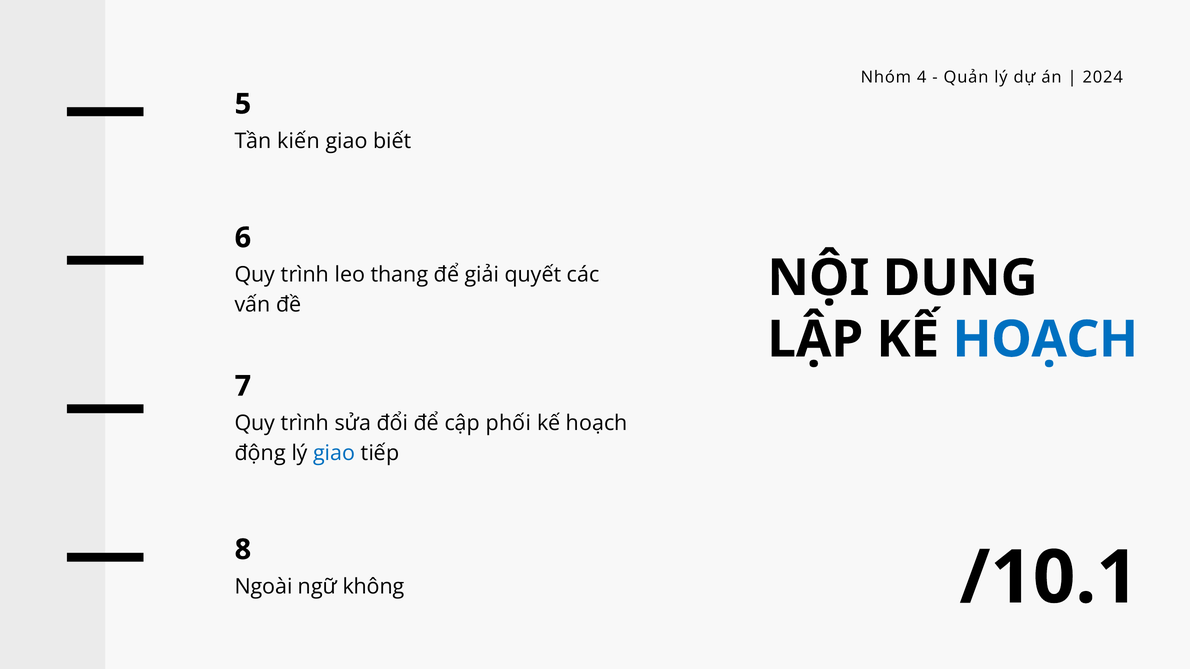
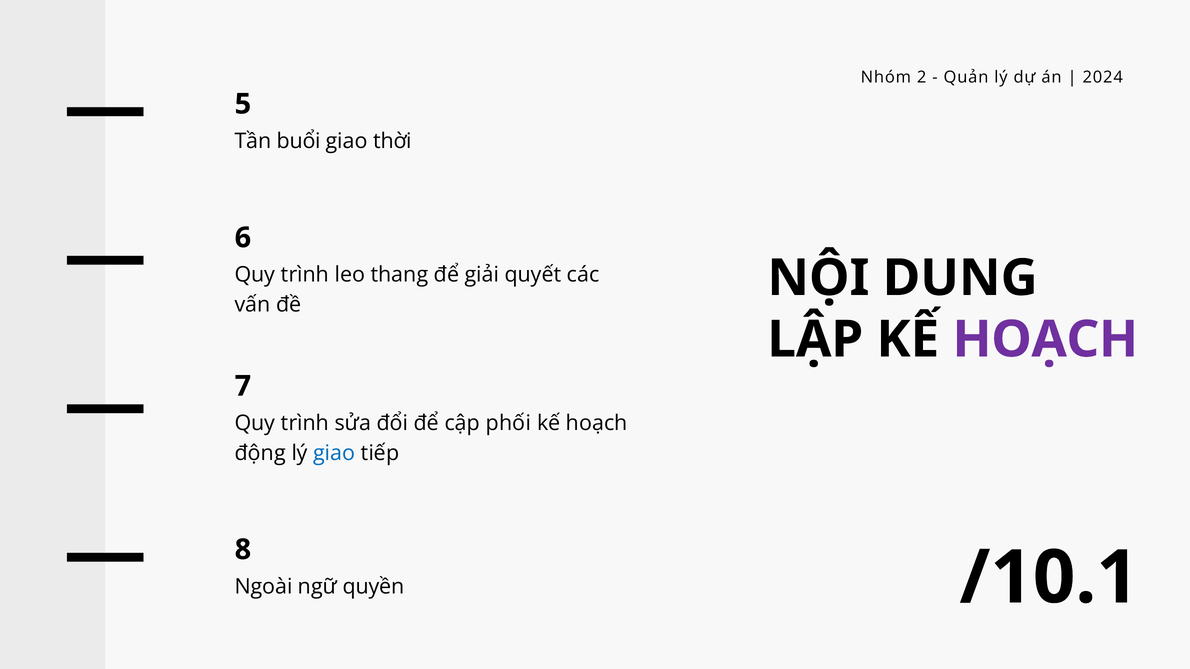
4: 4 -> 2
kiến: kiến -> buổi
biết: biết -> thời
HOẠCH at (1045, 340) colour: blue -> purple
không: không -> quyền
